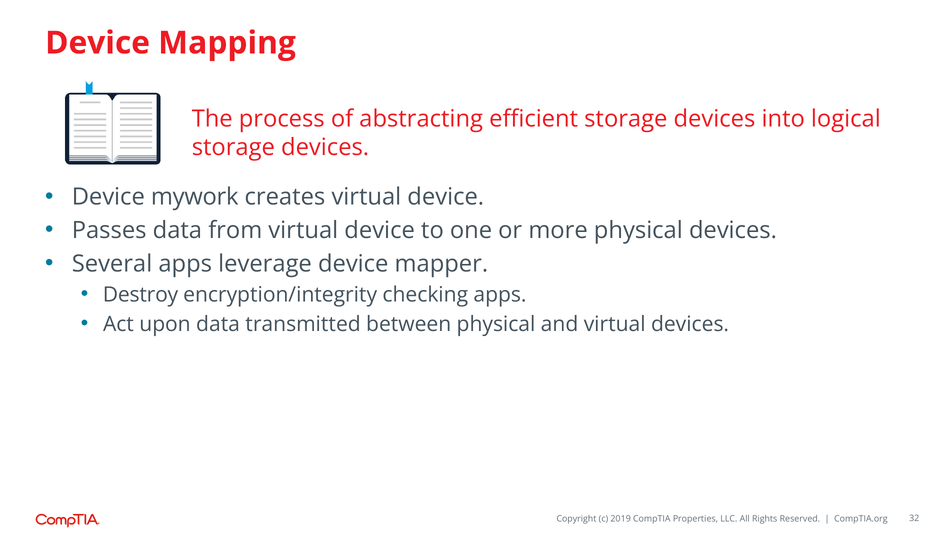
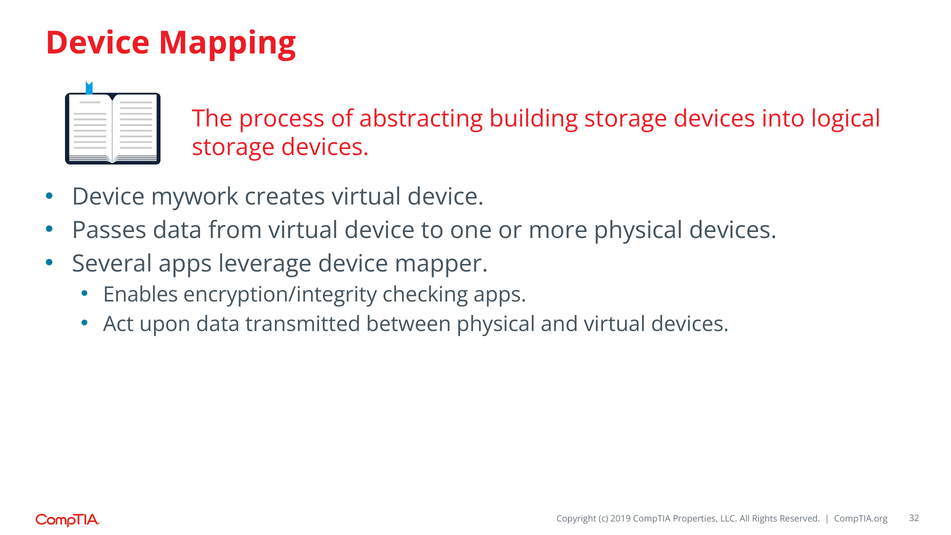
efficient: efficient -> building
Destroy: Destroy -> Enables
